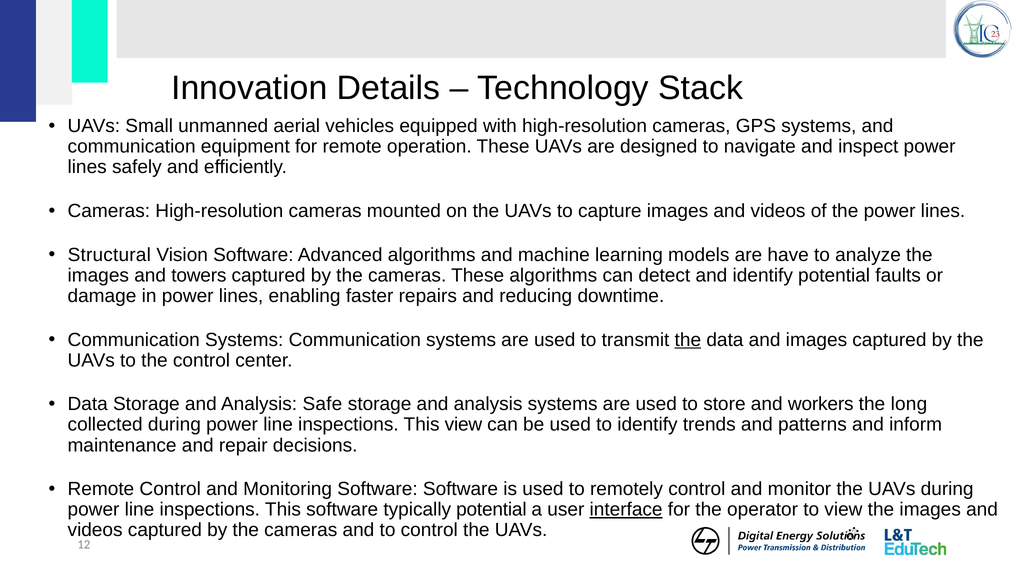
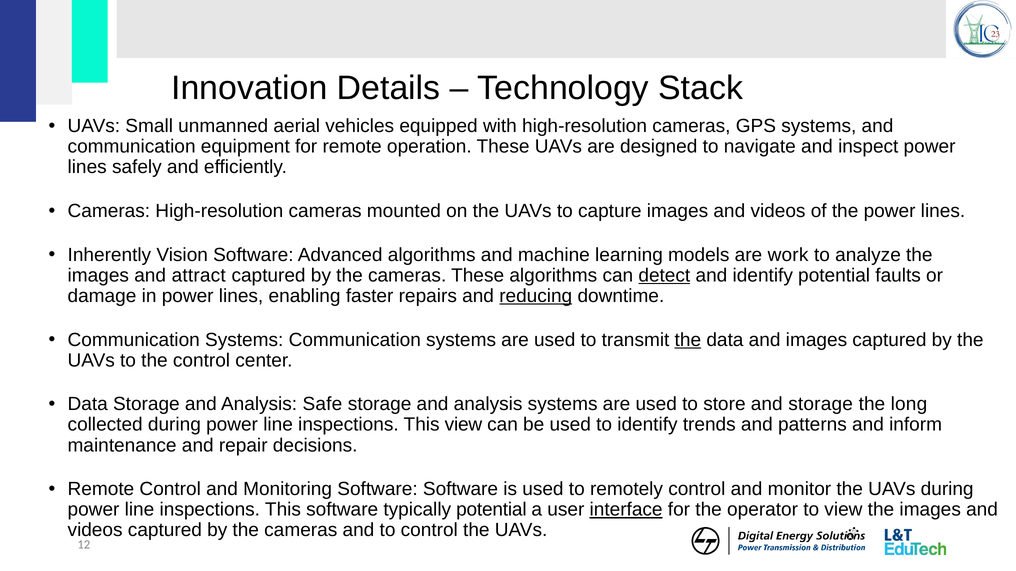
Structural: Structural -> Inherently
have: have -> work
towers: towers -> attract
detect underline: none -> present
reducing underline: none -> present
and workers: workers -> storage
